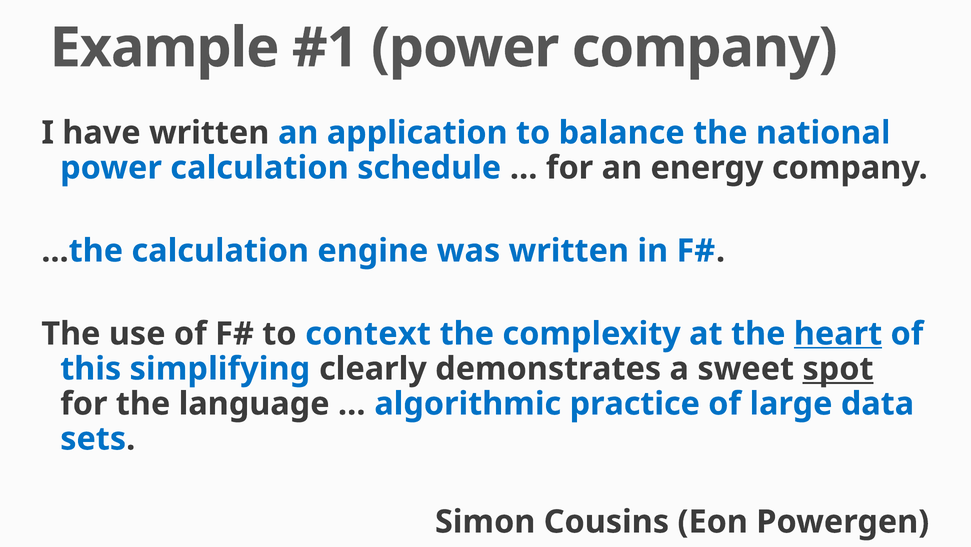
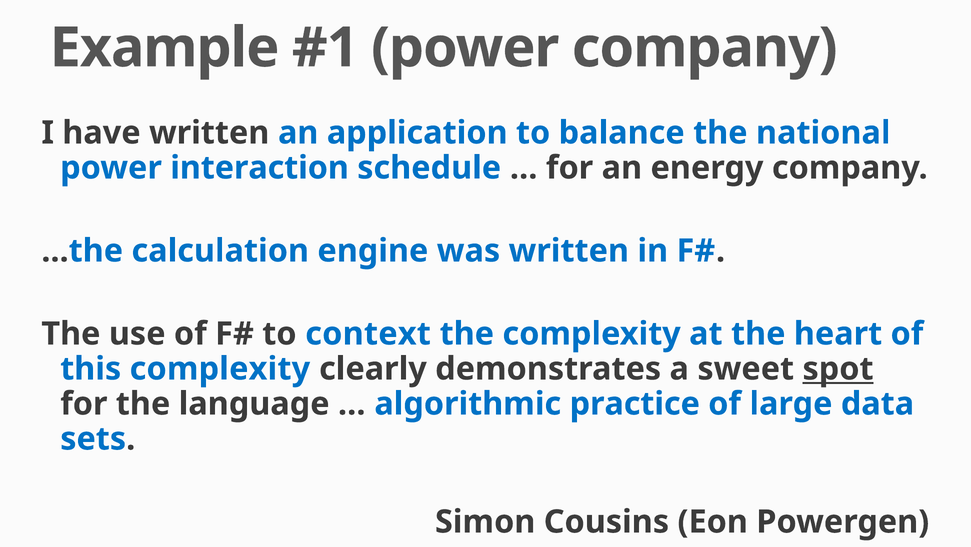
power calculation: calculation -> interaction
heart underline: present -> none
this simplifying: simplifying -> complexity
